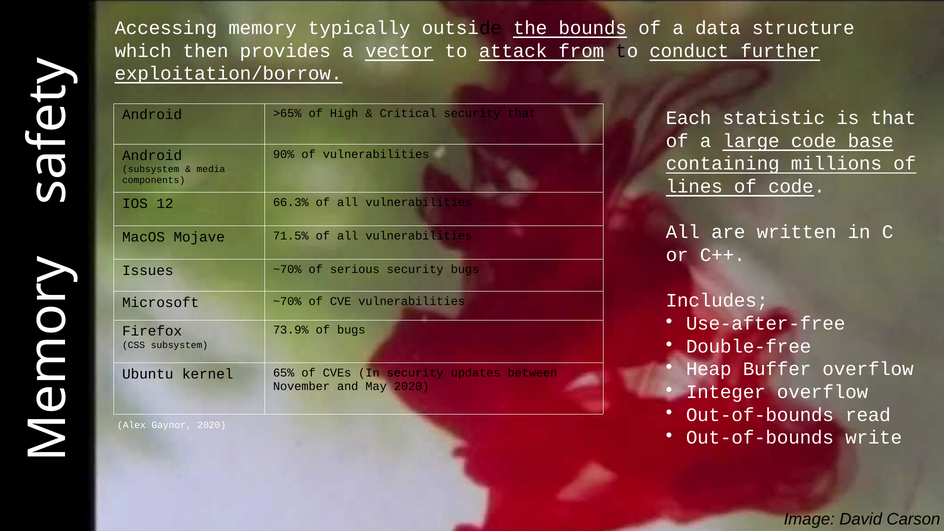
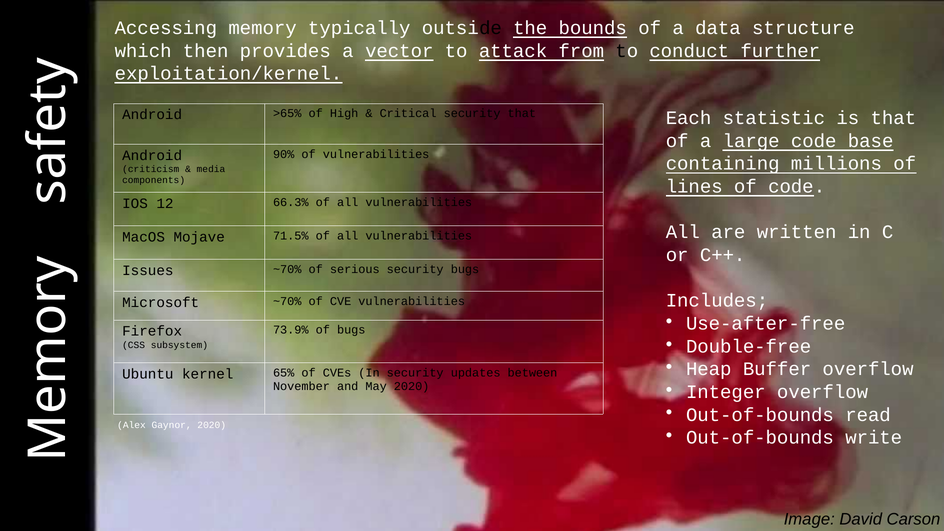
exploitation/borrow: exploitation/borrow -> exploitation/kernel
subsystem at (151, 169): subsystem -> criticism
